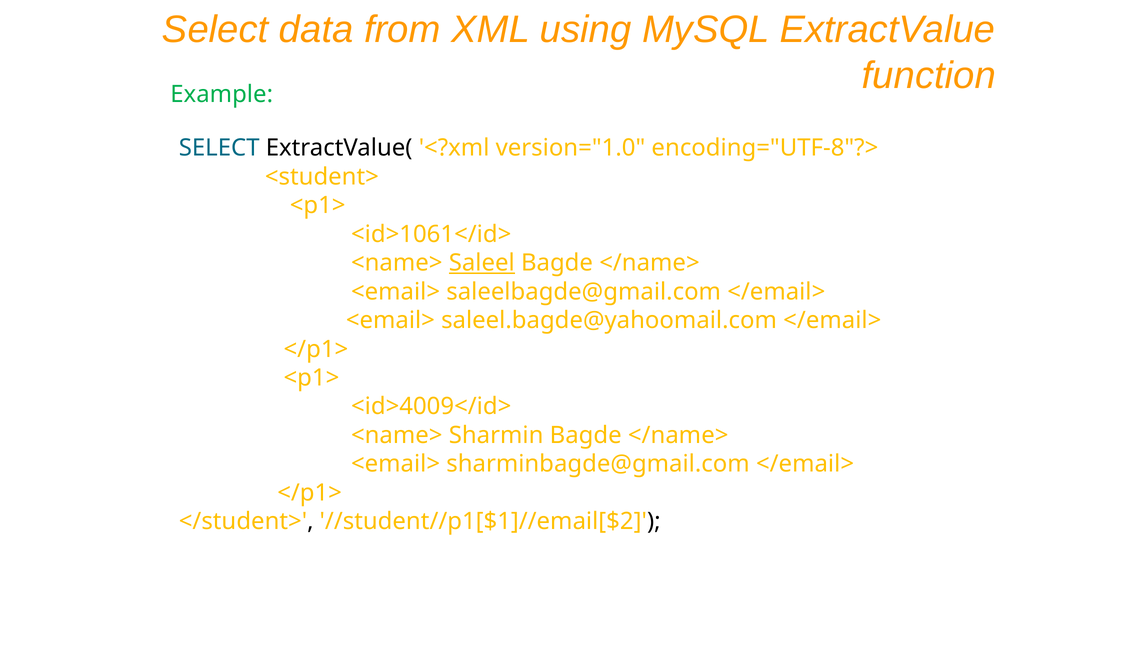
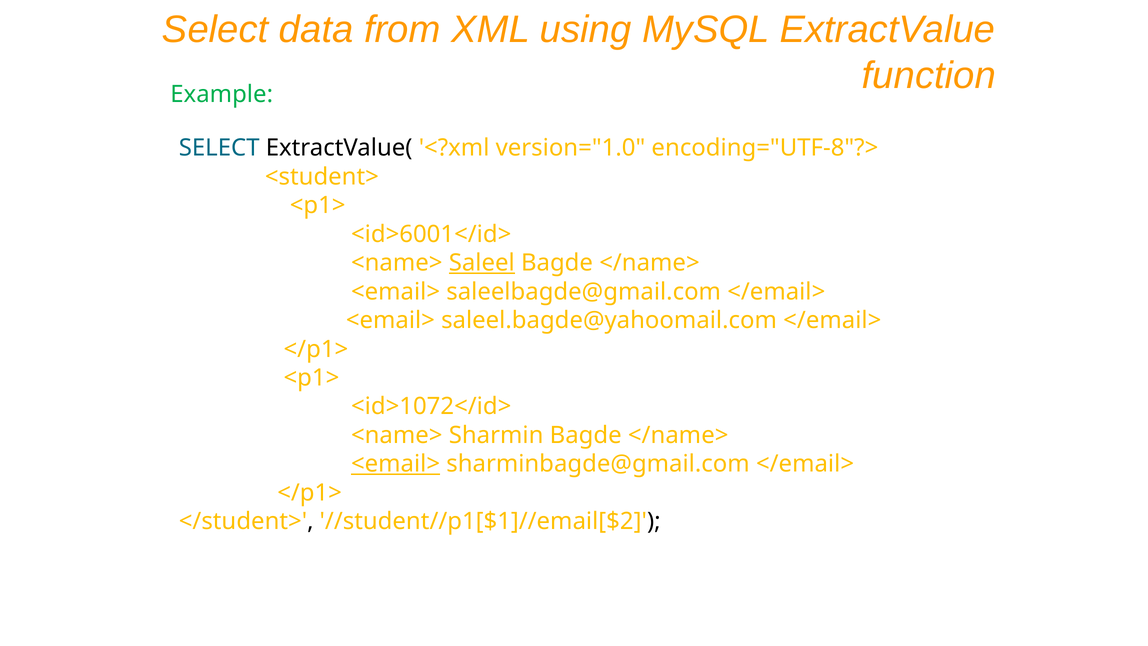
<id>1061</id>: <id>1061</id> -> <id>6001</id>
<id>4009</id>: <id>4009</id> -> <id>1072</id>
<email> at (396, 464) underline: none -> present
